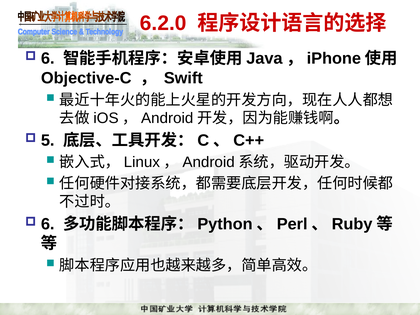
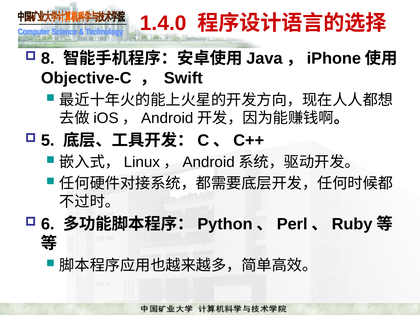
6.2.0: 6.2.0 -> 1.4.0
6 at (48, 59): 6 -> 8
